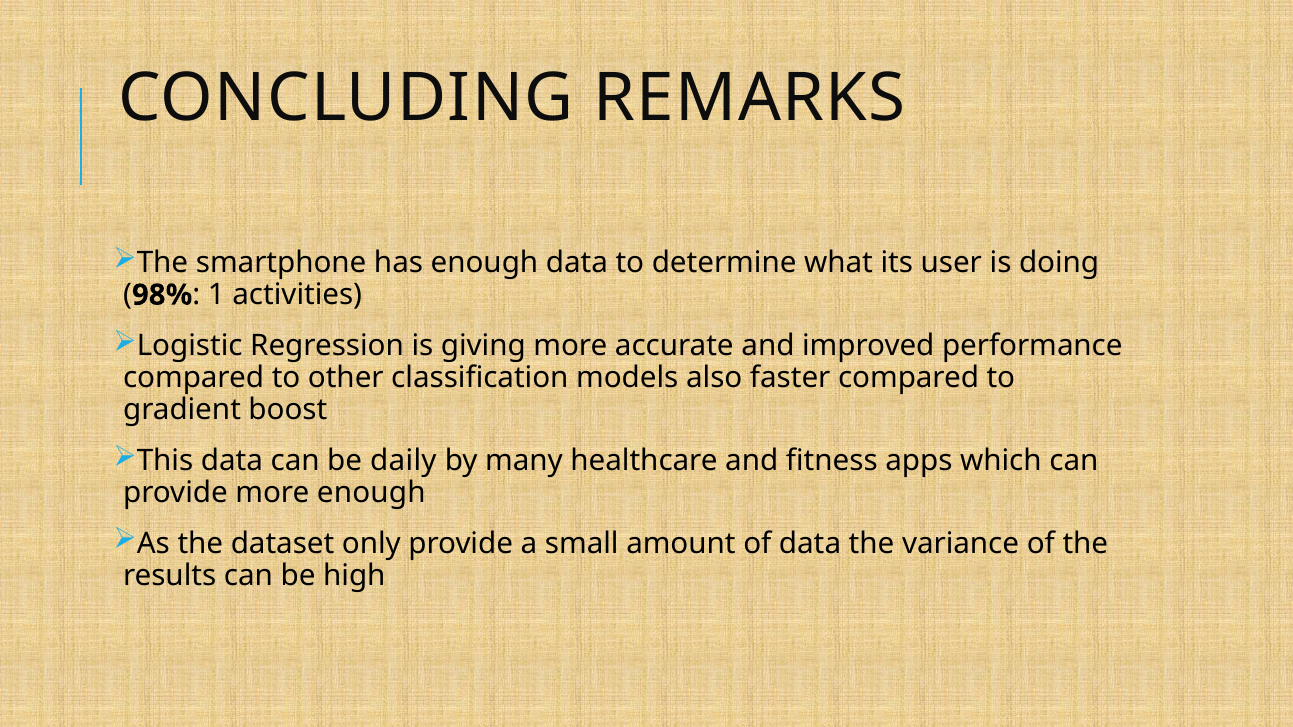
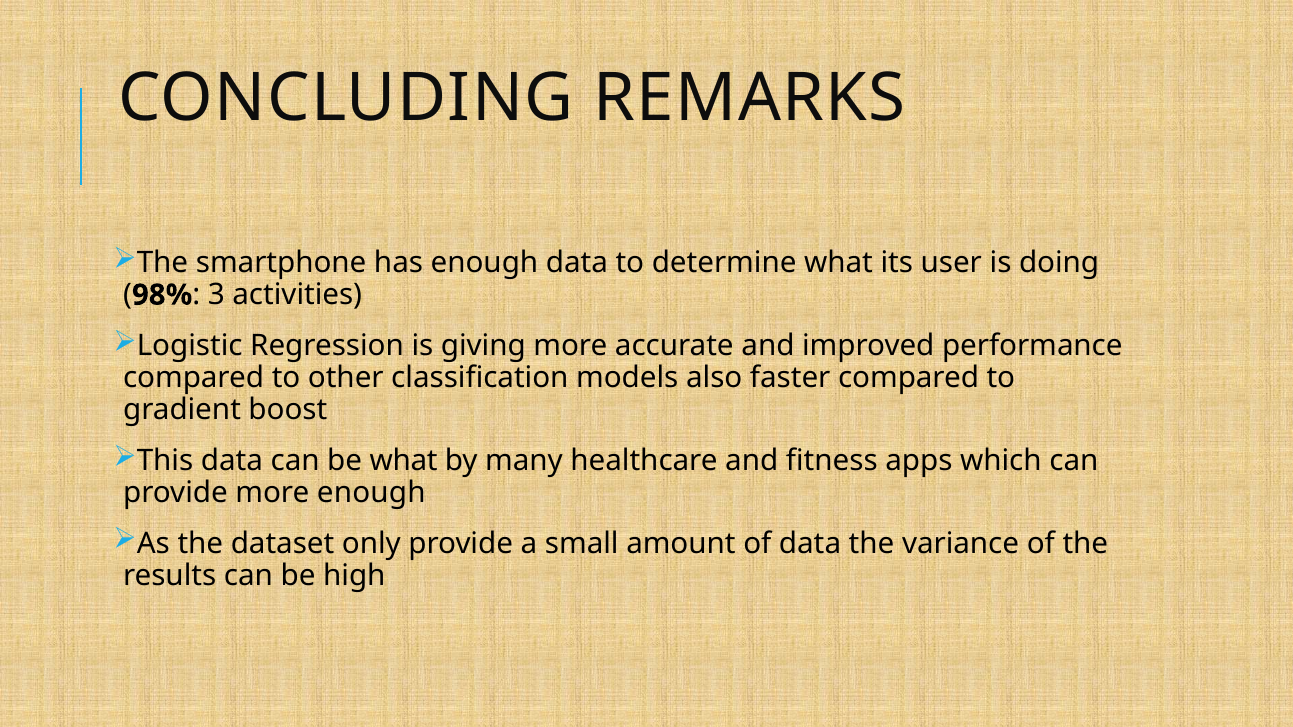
1: 1 -> 3
be daily: daily -> what
